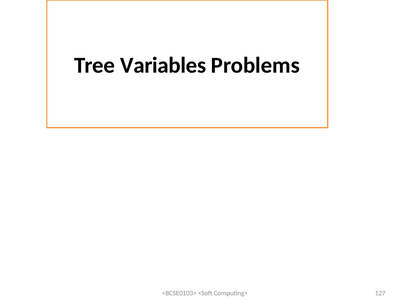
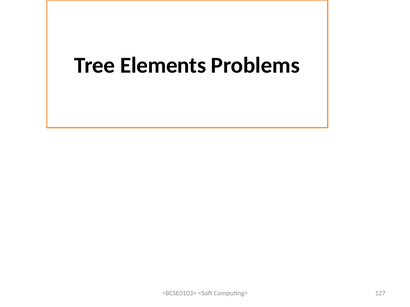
Variables: Variables -> Elements
